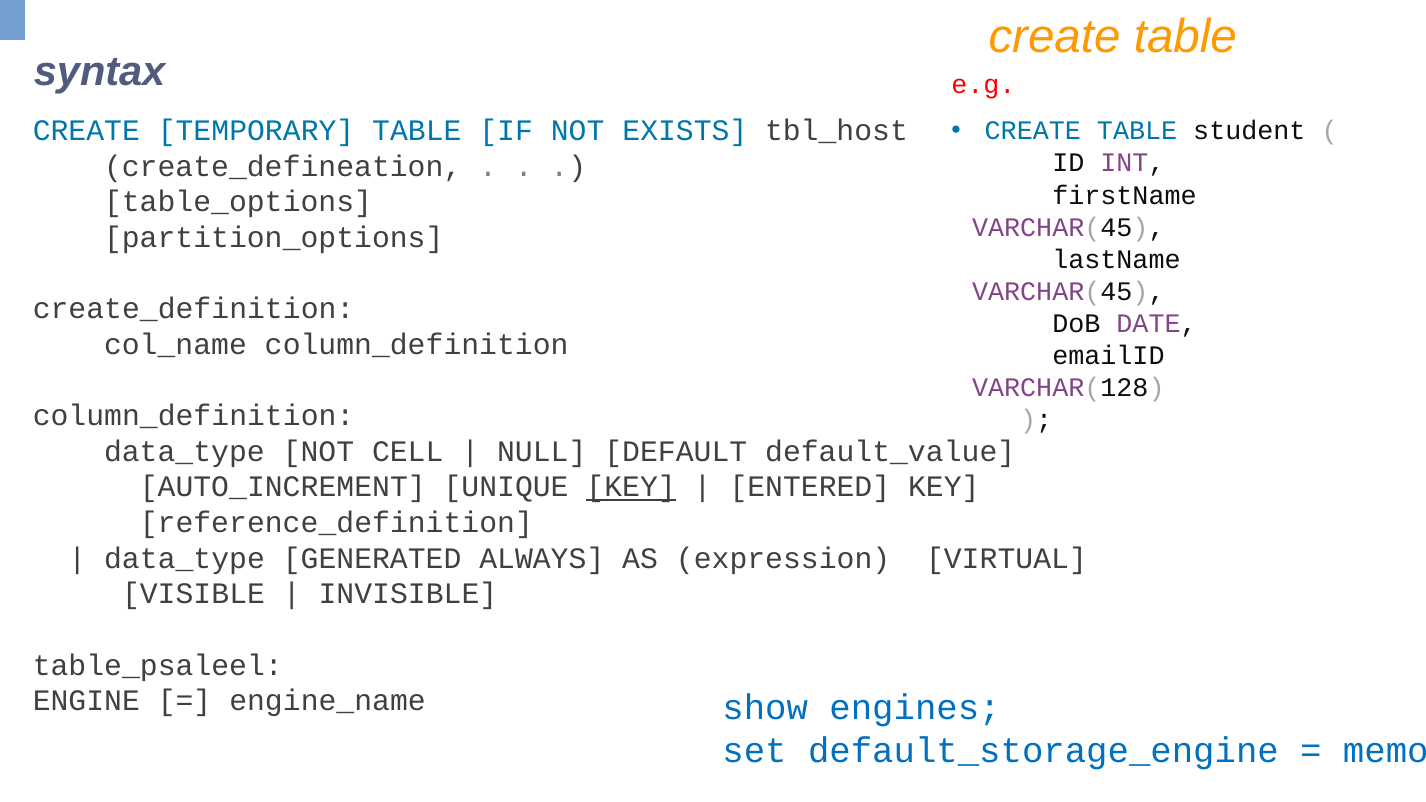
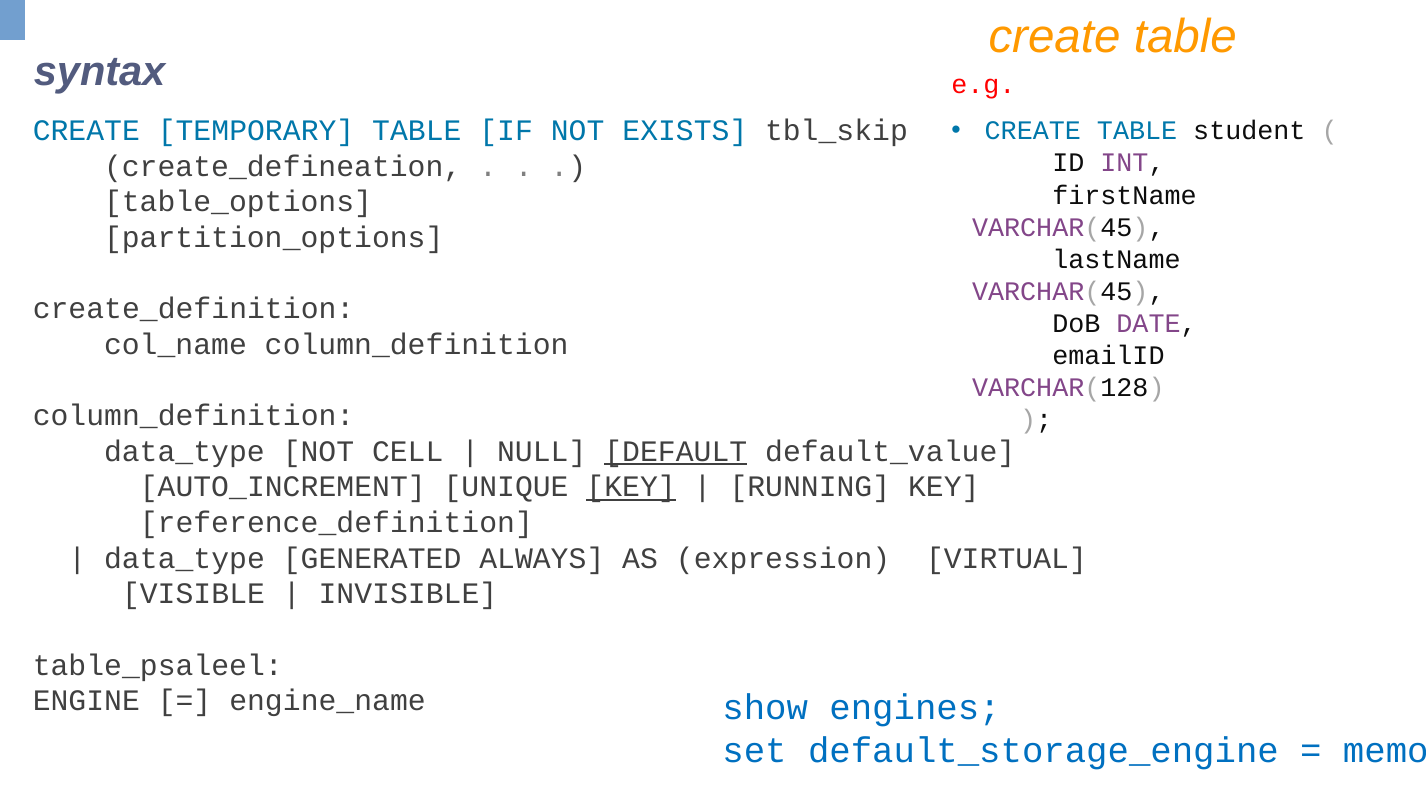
tbl_host: tbl_host -> tbl_skip
DEFAULT underline: none -> present
ENTERED: ENTERED -> RUNNING
